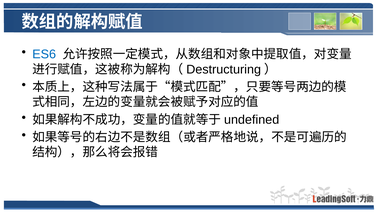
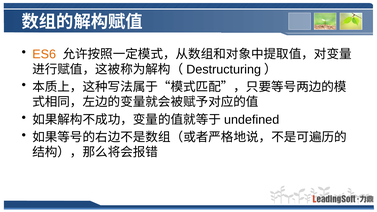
ES6 colour: blue -> orange
